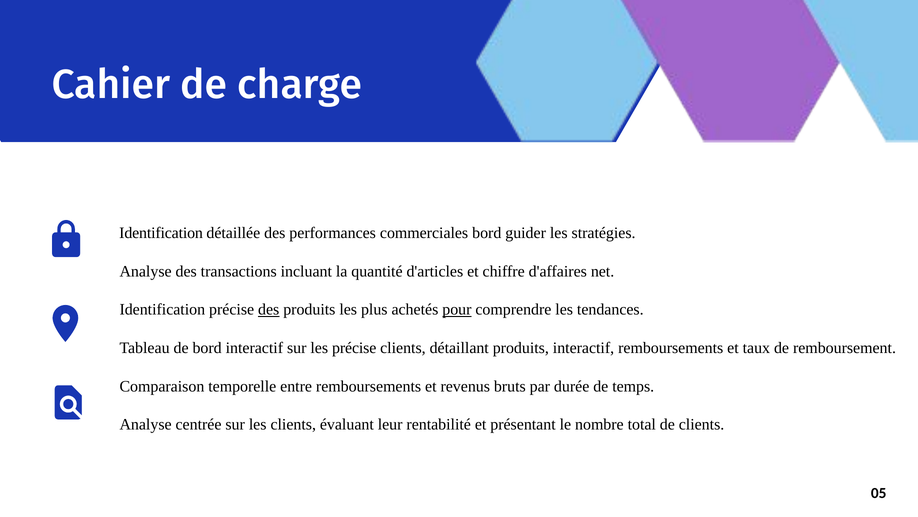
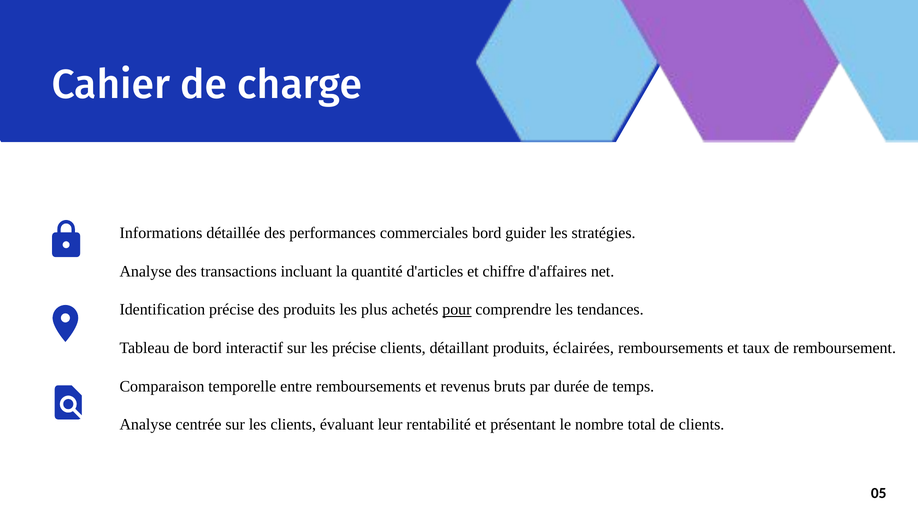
Identification at (161, 233): Identification -> Informations
des at (269, 309) underline: present -> none
produits interactif: interactif -> éclairées
